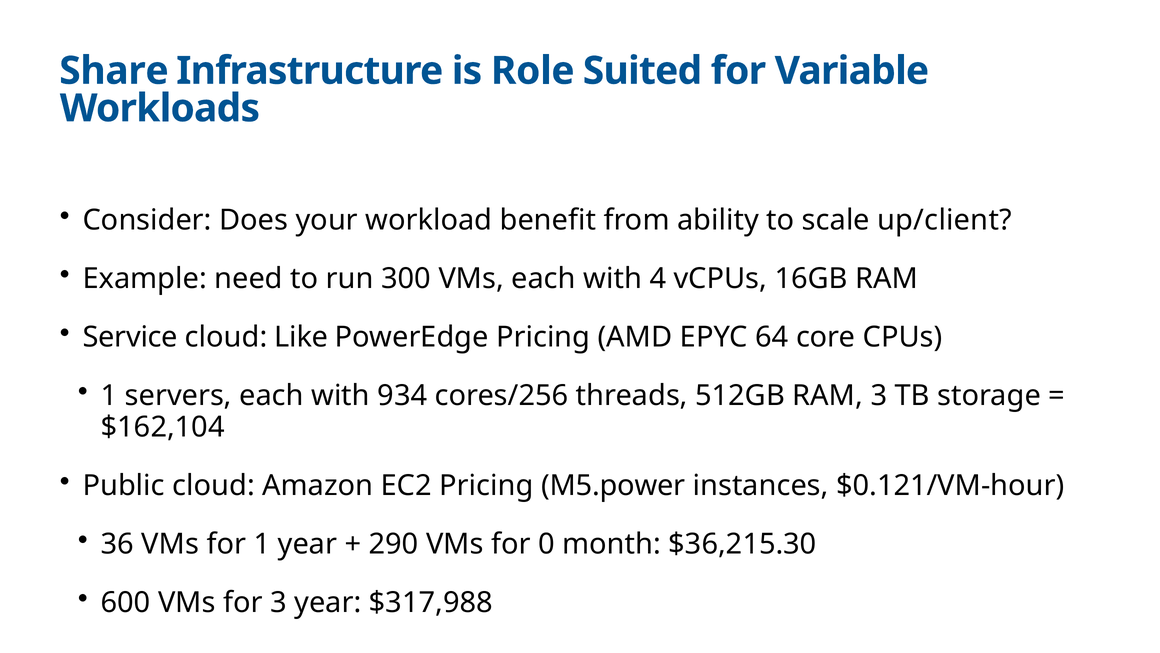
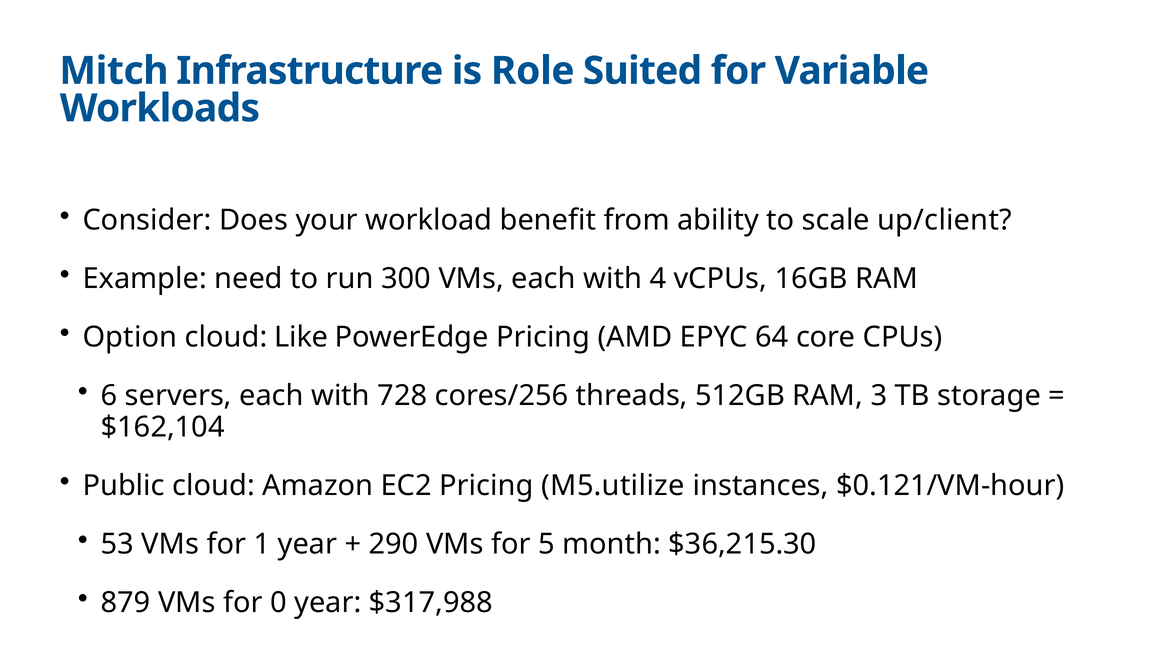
Share: Share -> Mitch
Service: Service -> Option
1 at (109, 396): 1 -> 6
934: 934 -> 728
M5.power: M5.power -> M5.utilize
36: 36 -> 53
0: 0 -> 5
600: 600 -> 879
for 3: 3 -> 0
